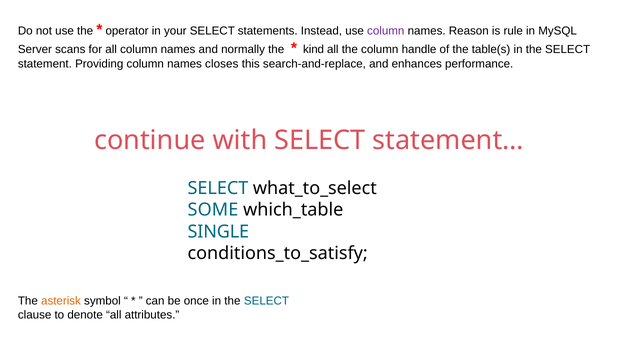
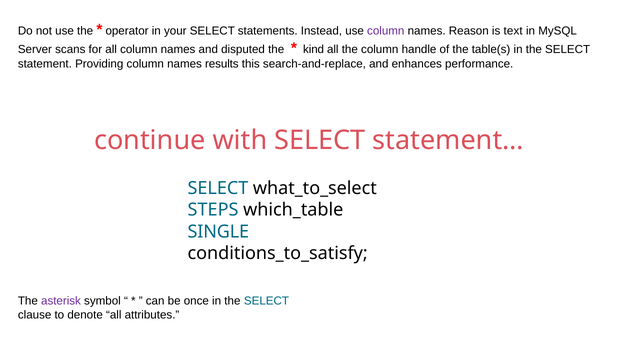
rule: rule -> text
normally: normally -> disputed
closes: closes -> results
SOME: SOME -> STEPS
asterisk colour: orange -> purple
